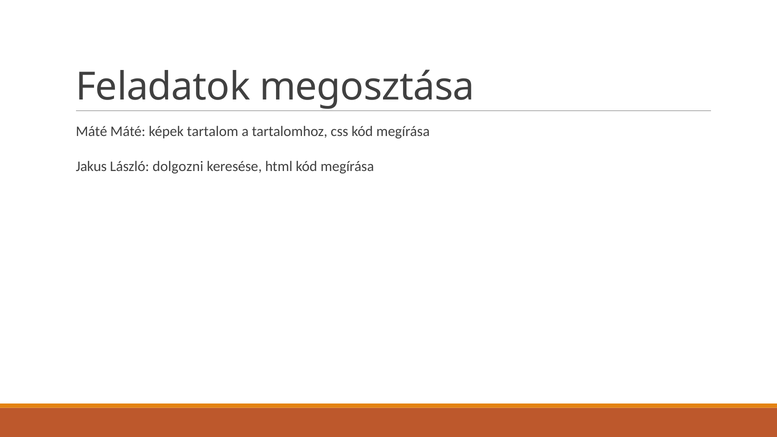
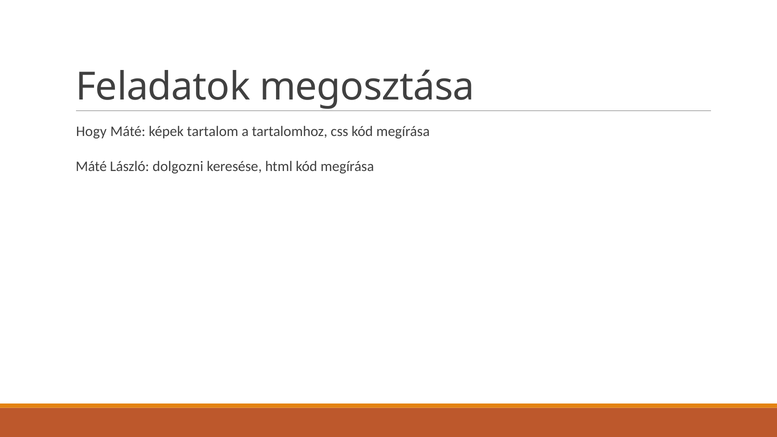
Máté at (91, 132): Máté -> Hogy
Jakus at (91, 166): Jakus -> Máté
